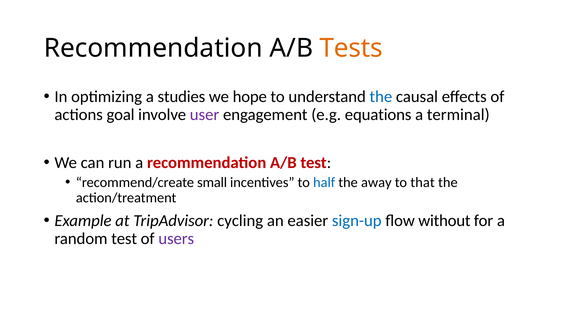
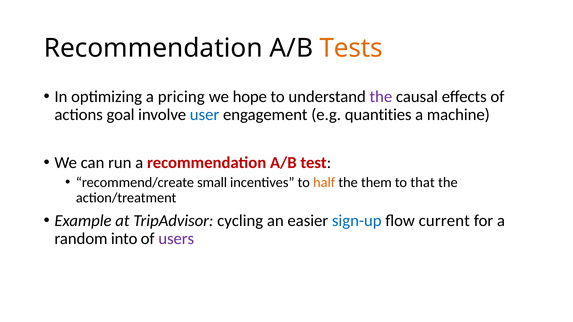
studies: studies -> pricing
the at (381, 97) colour: blue -> purple
user colour: purple -> blue
equations: equations -> quantities
terminal: terminal -> machine
half colour: blue -> orange
away: away -> them
without: without -> current
random test: test -> into
